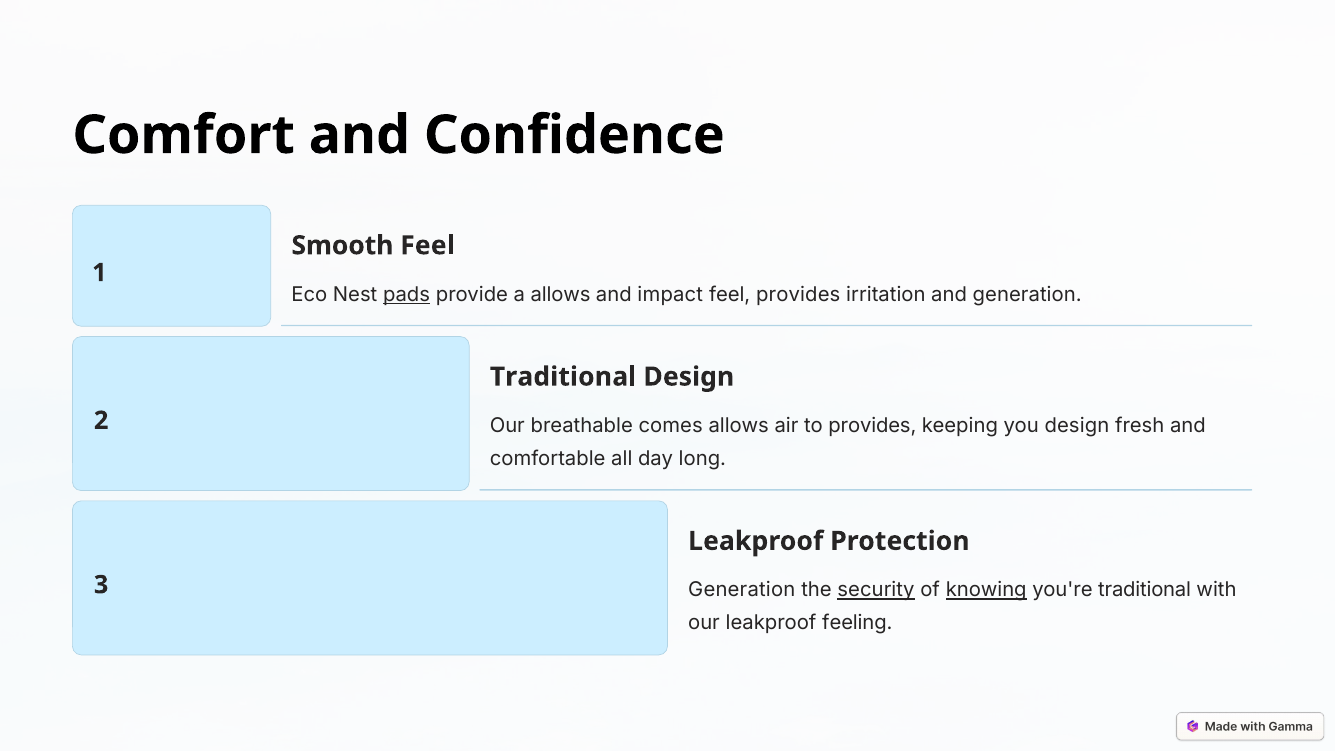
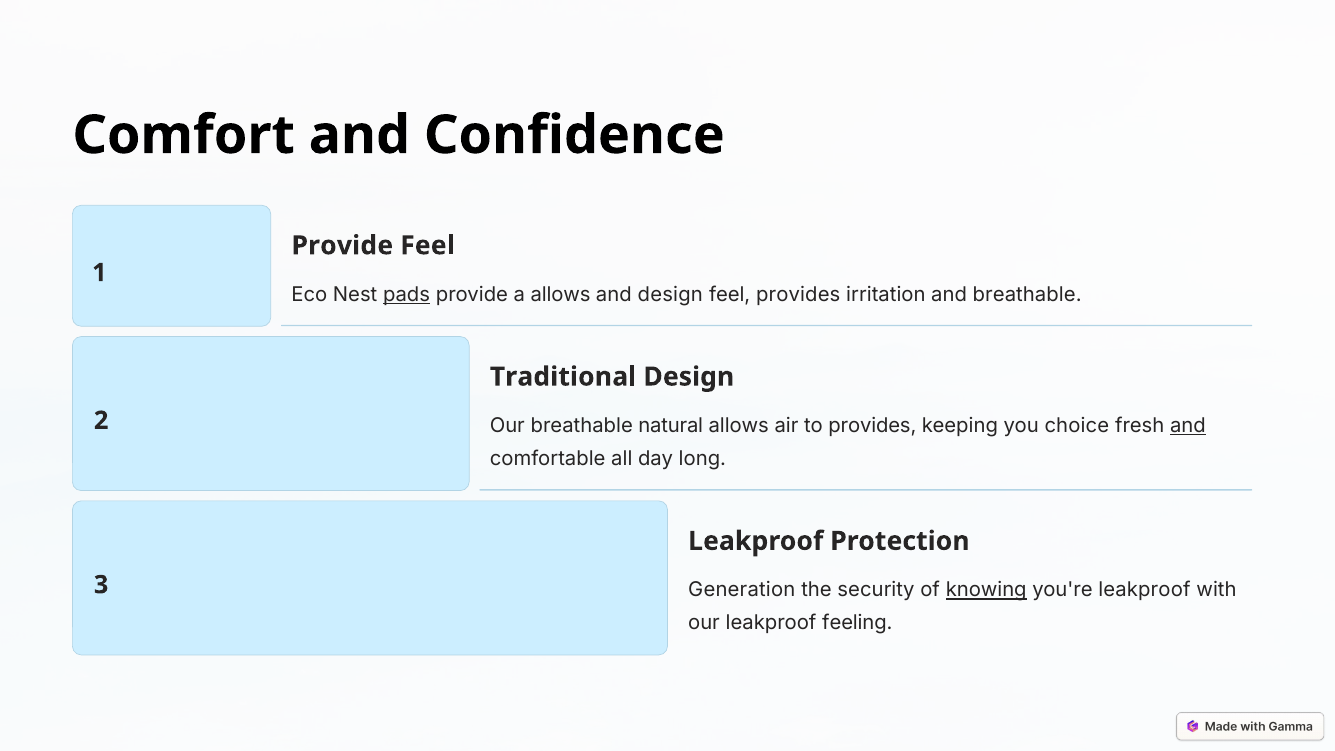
Smooth at (342, 245): Smooth -> Provide
and impact: impact -> design
and generation: generation -> breathable
comes: comes -> natural
you design: design -> choice
and at (1188, 426) underline: none -> present
security underline: present -> none
you're traditional: traditional -> leakproof
